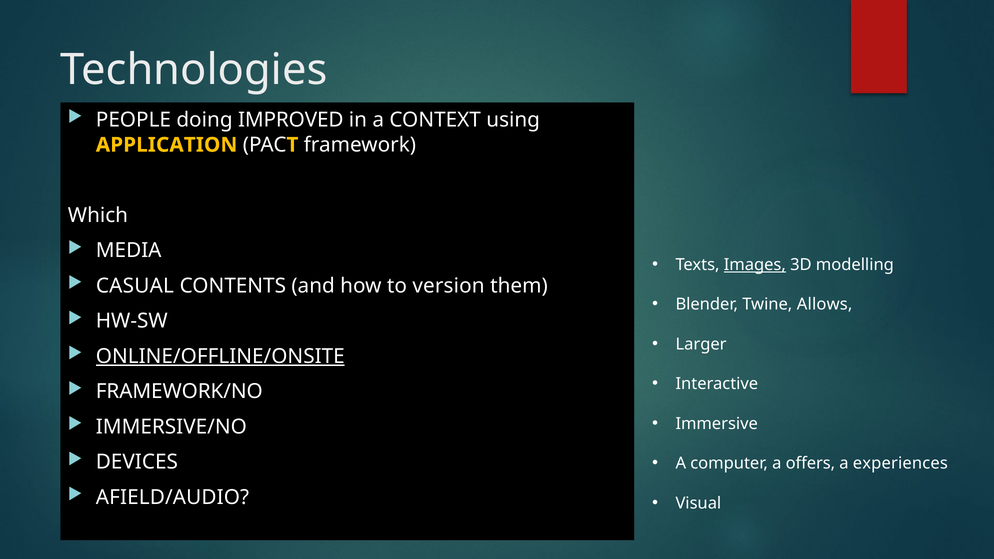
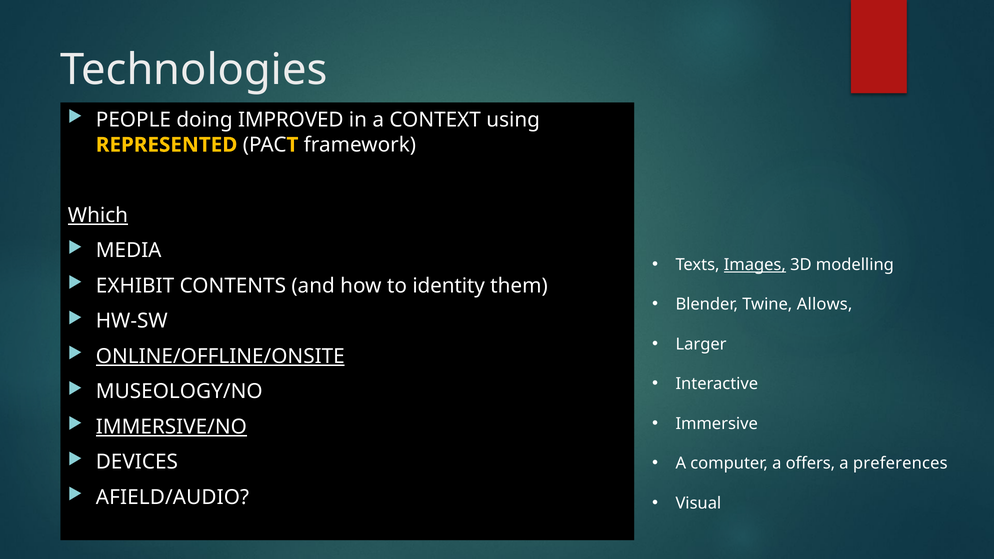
APPLICATION: APPLICATION -> REPRESENTED
Which underline: none -> present
CASUAL: CASUAL -> EXHIBIT
version: version -> identity
FRAMEWORK/NO: FRAMEWORK/NO -> MUSEOLOGY/NO
IMMERSIVE/NO underline: none -> present
experiences: experiences -> preferences
